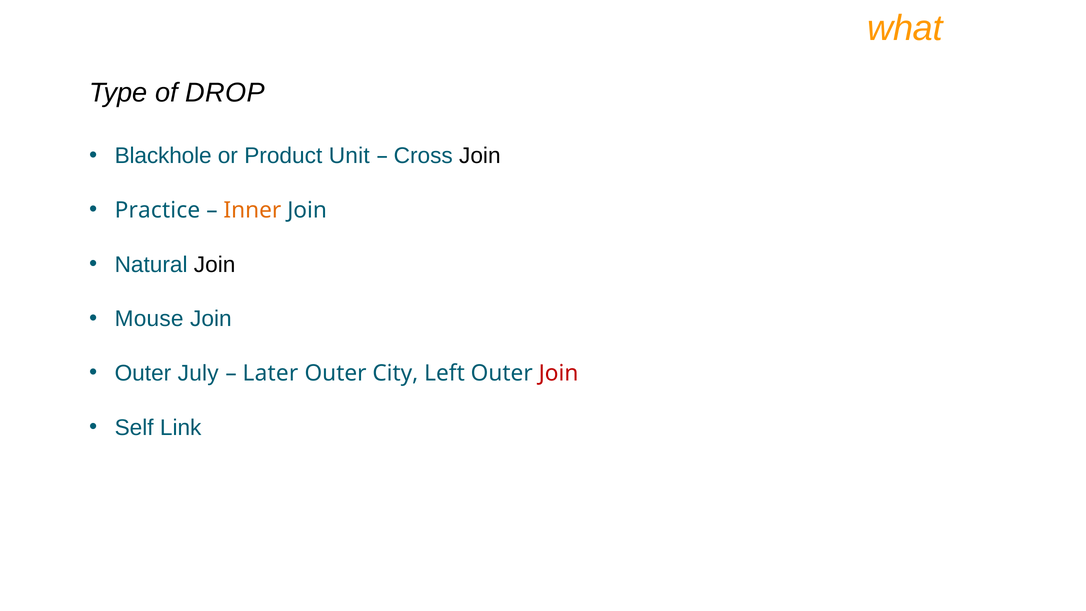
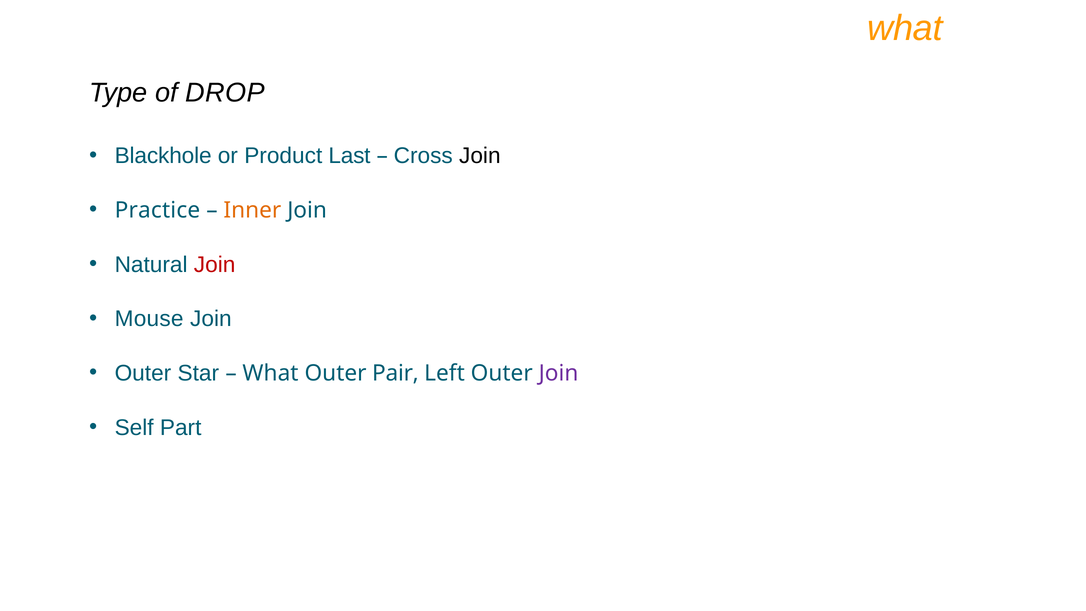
Unit: Unit -> Last
Join at (215, 265) colour: black -> red
July: July -> Star
Later at (270, 373): Later -> What
City: City -> Pair
Join at (559, 373) colour: red -> purple
Link: Link -> Part
